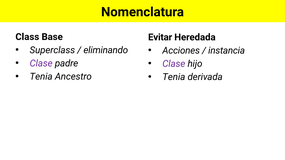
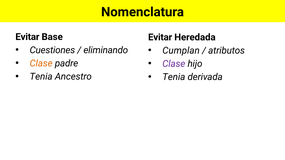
Class at (27, 37): Class -> Evitar
Superclass: Superclass -> Cuestiones
Acciones: Acciones -> Cumplan
instancia: instancia -> atributos
Clase at (41, 63) colour: purple -> orange
